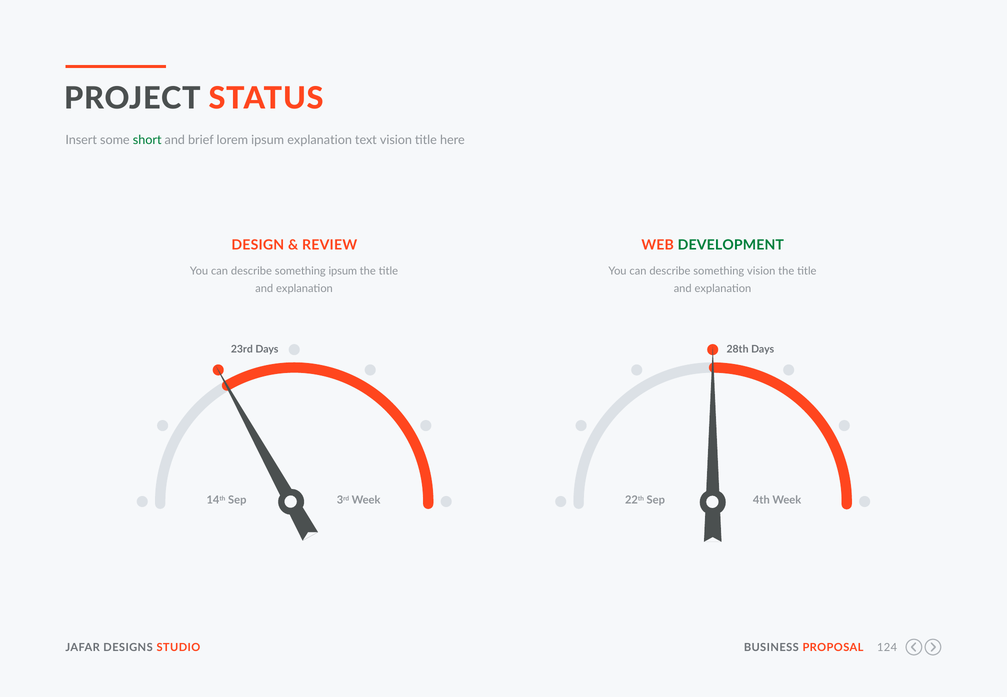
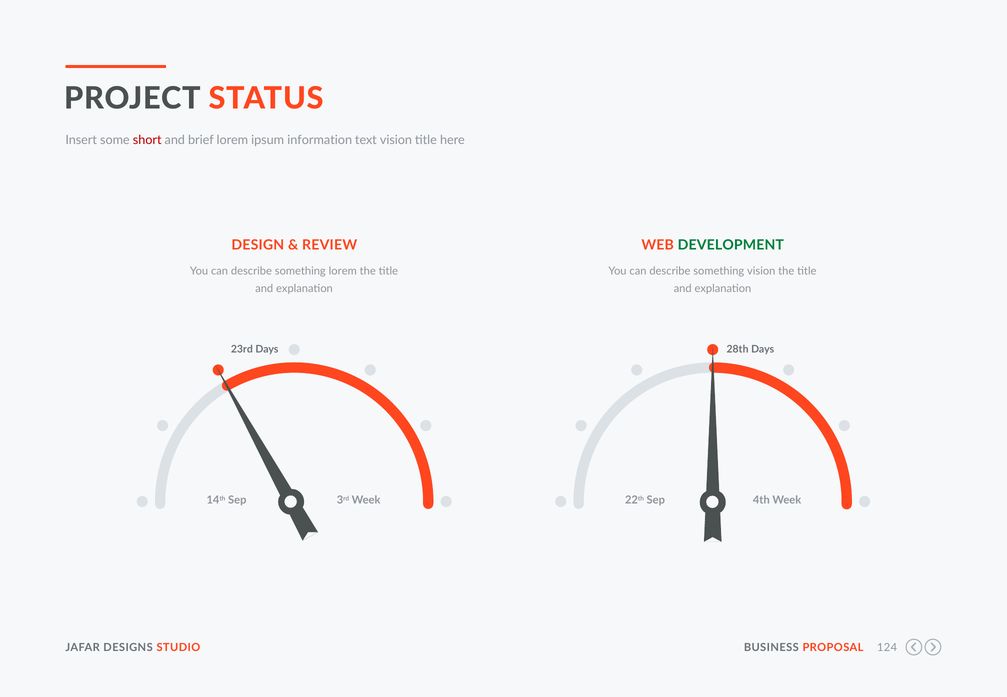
short colour: green -> red
ipsum explanation: explanation -> information
something ipsum: ipsum -> lorem
